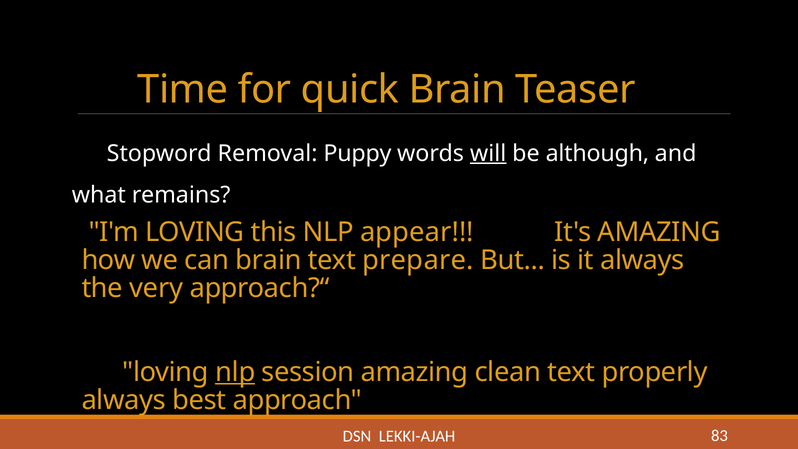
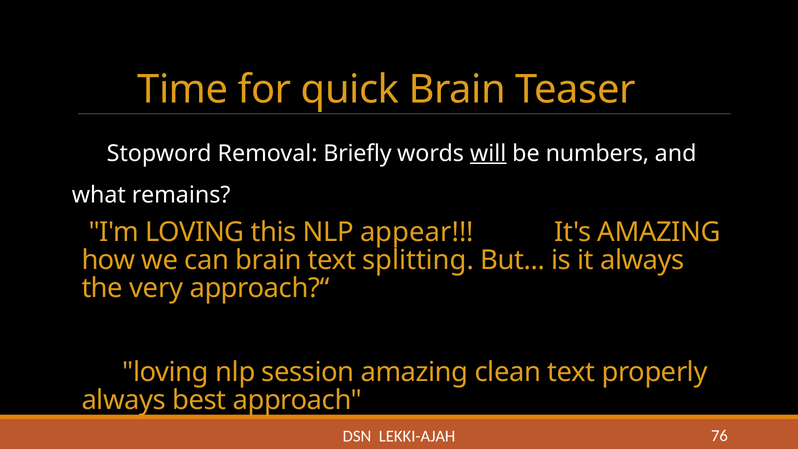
Puppy: Puppy -> Briefly
although: although -> numbers
prepare: prepare -> splitting
nlp at (235, 372) underline: present -> none
83: 83 -> 76
